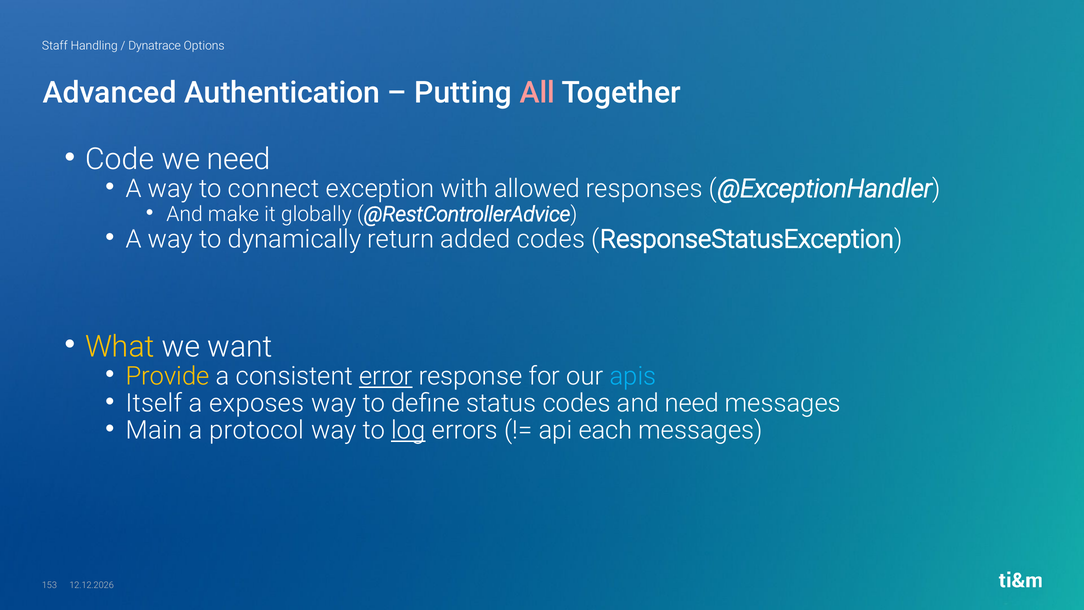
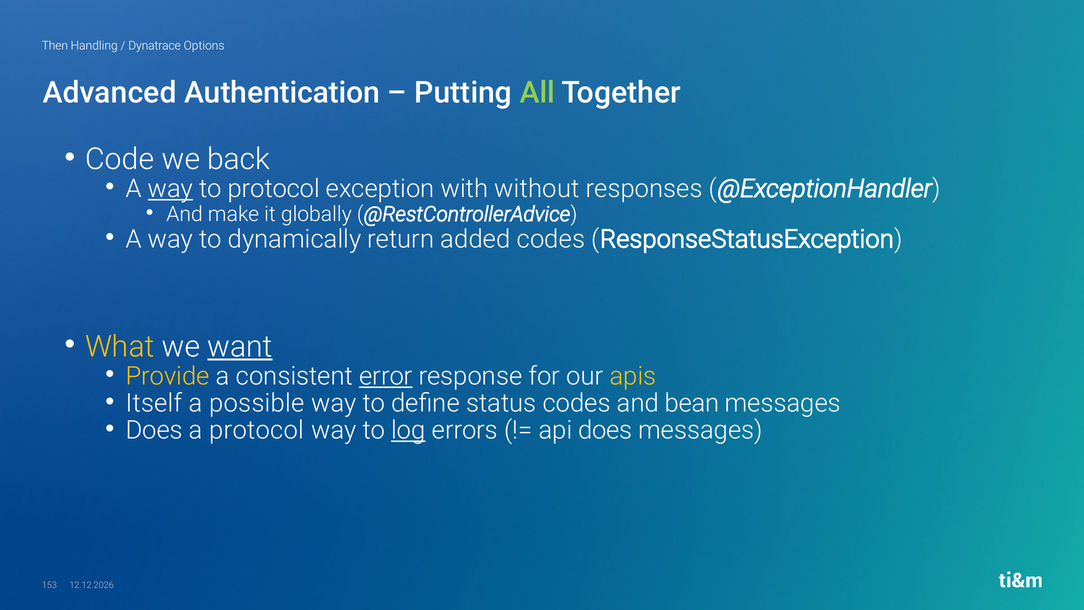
Staff: Staff -> Then
All colour: pink -> light green
we need: need -> back
way at (170, 189) underline: none -> present
to connect: connect -> protocol
allowed: allowed -> without
want underline: none -> present
apis colour: light blue -> yellow
exposes: exposes -> possible
and need: need -> bean
Main at (154, 430): Main -> Does
api each: each -> does
